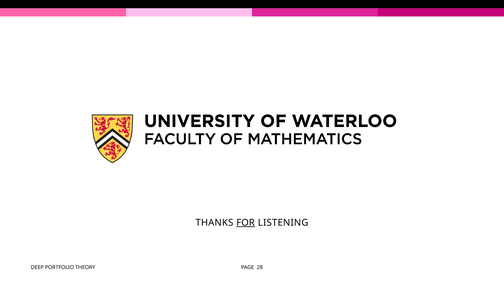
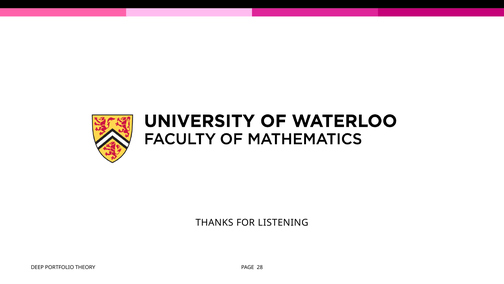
FOR underline: present -> none
